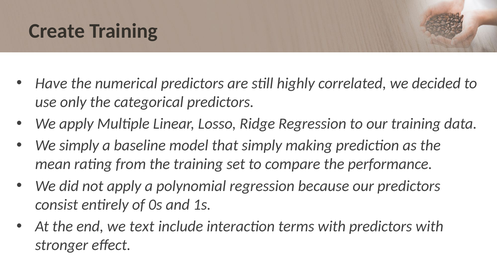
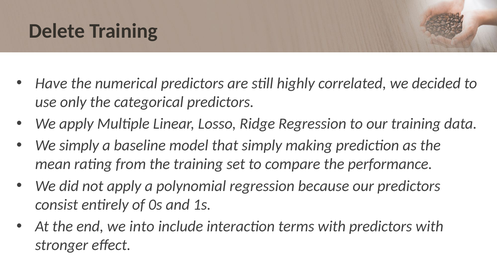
Create: Create -> Delete
text: text -> into
